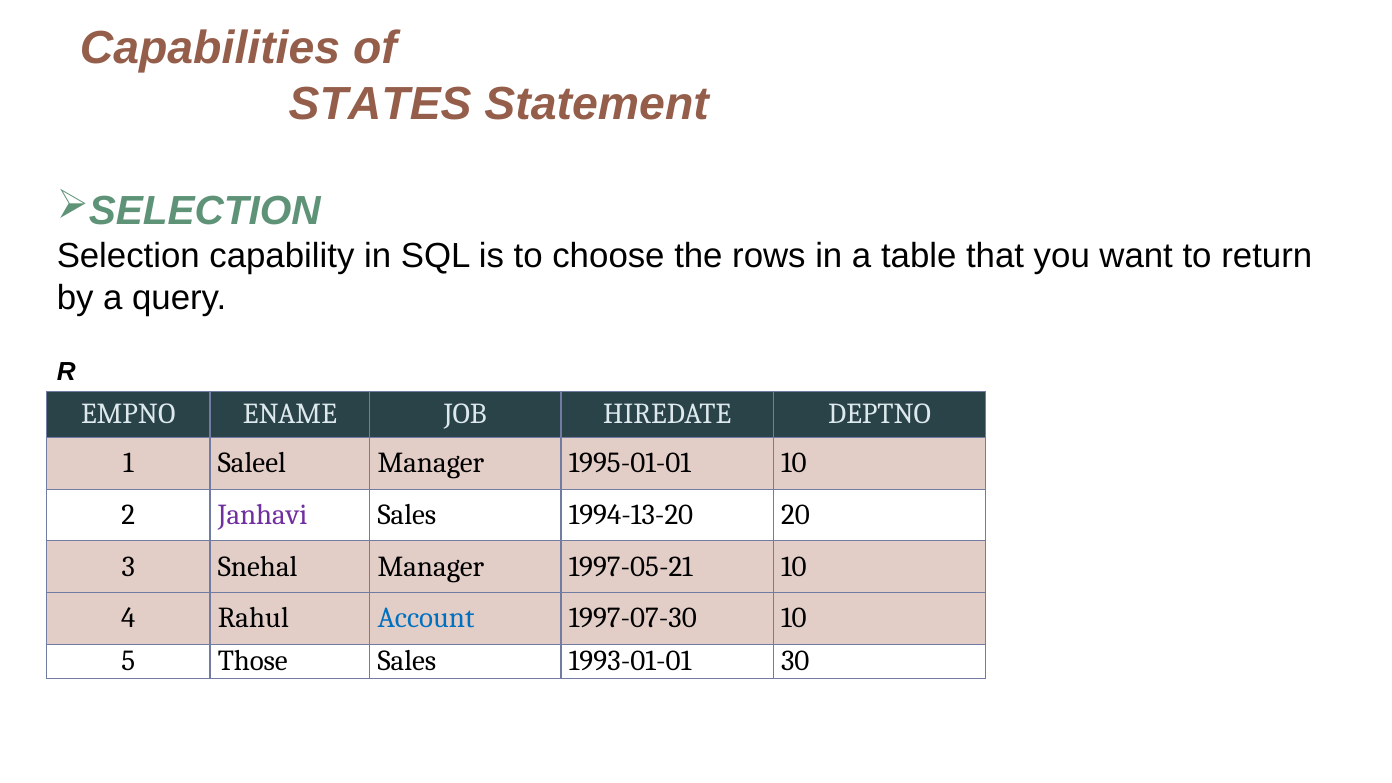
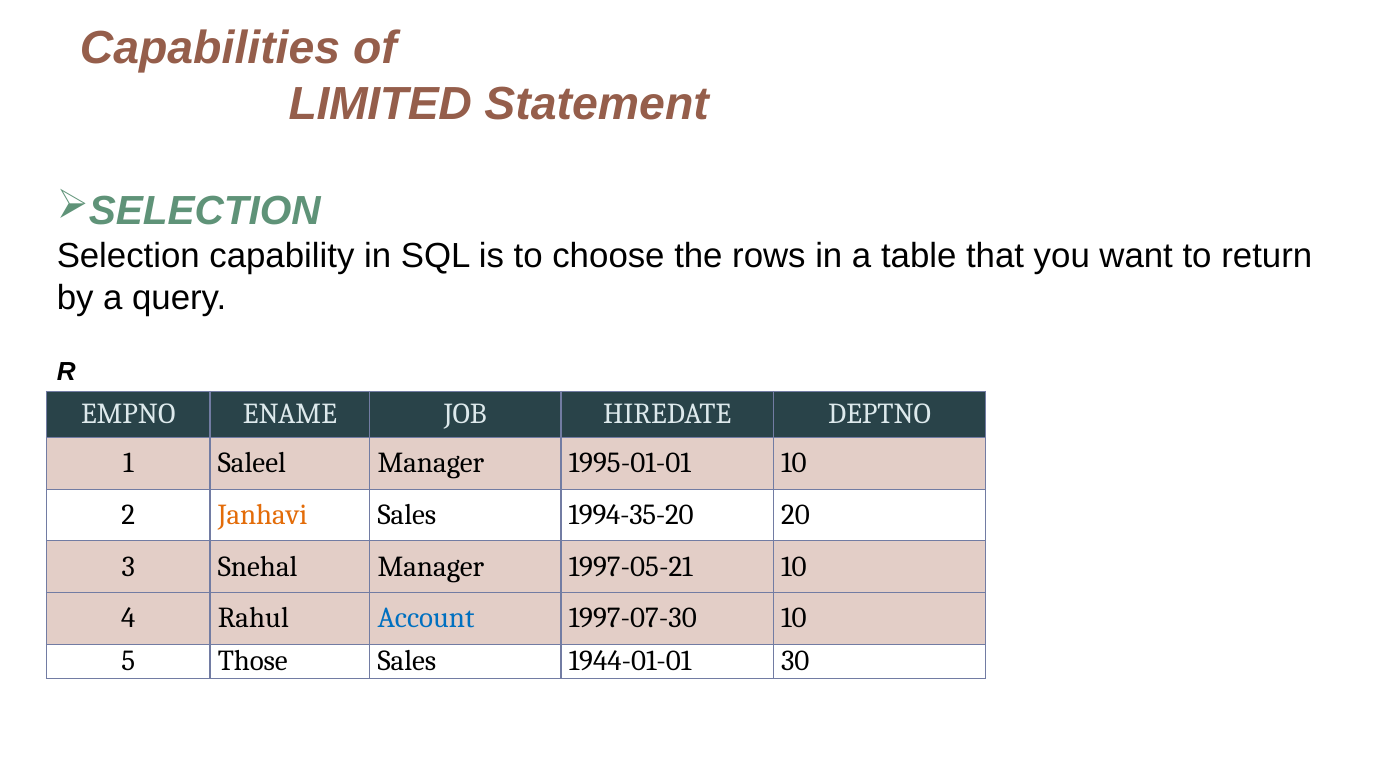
STATES: STATES -> LIMITED
Janhavi colour: purple -> orange
1994-13-20: 1994-13-20 -> 1994-35-20
1993-01-01: 1993-01-01 -> 1944-01-01
